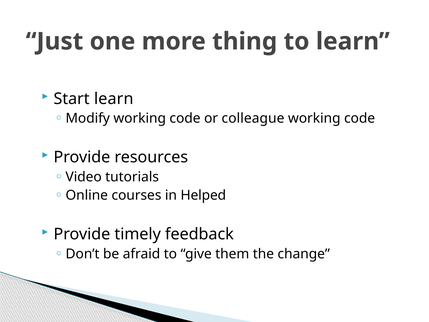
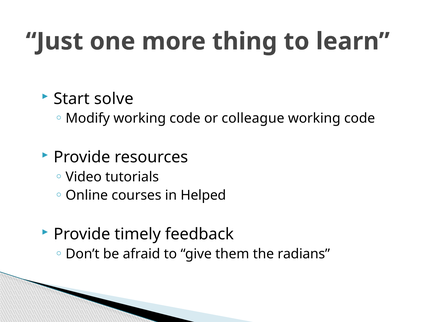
Start learn: learn -> solve
change: change -> radians
